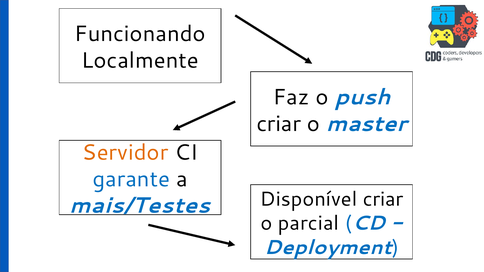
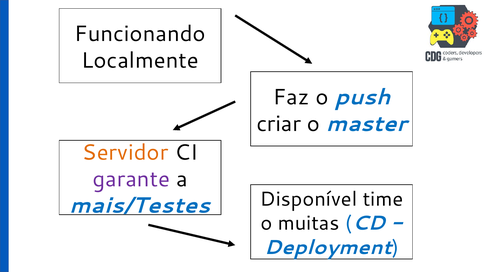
garante colour: blue -> purple
Disponível criar: criar -> time
parcial: parcial -> muitas
